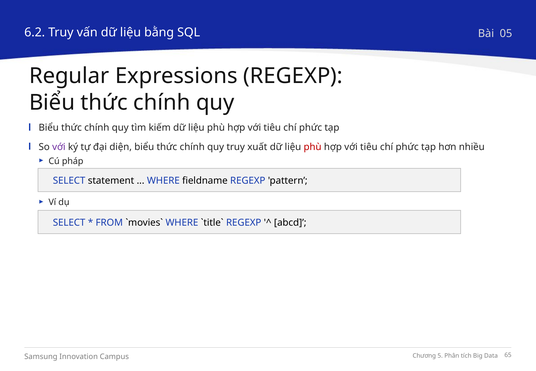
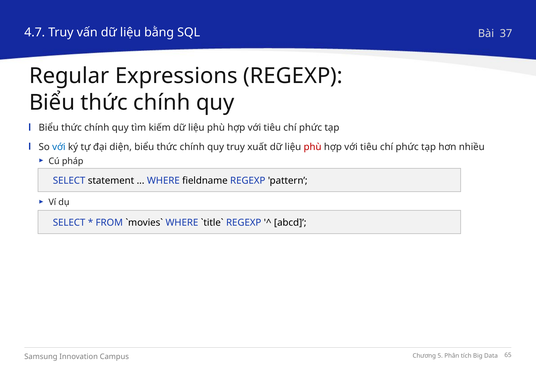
6.2: 6.2 -> 4.7
05: 05 -> 37
với at (59, 147) colour: purple -> blue
